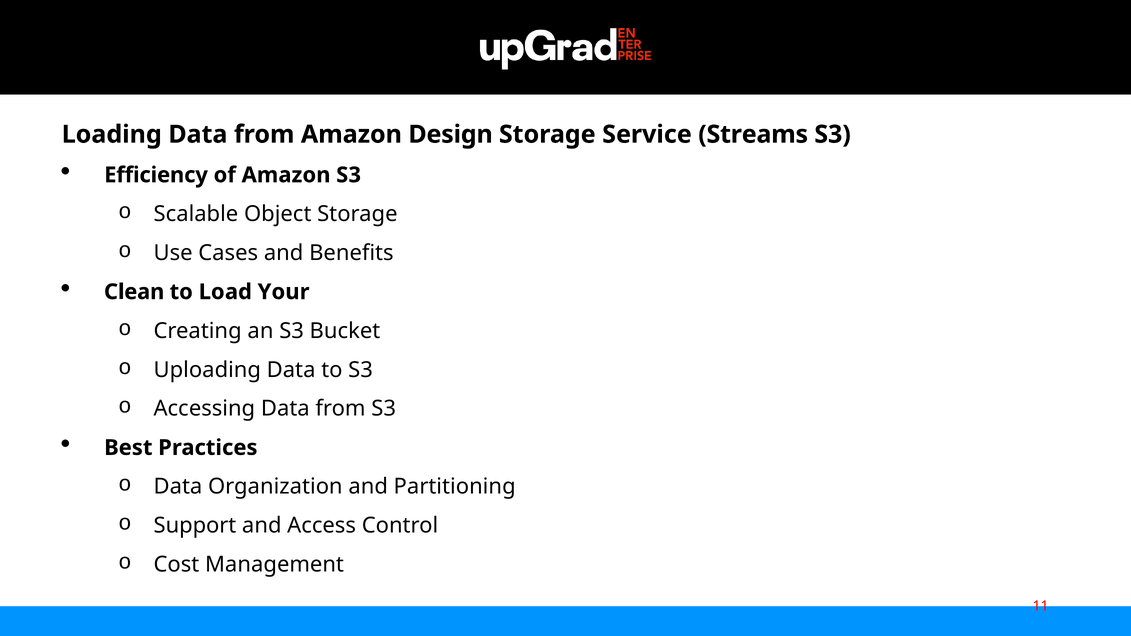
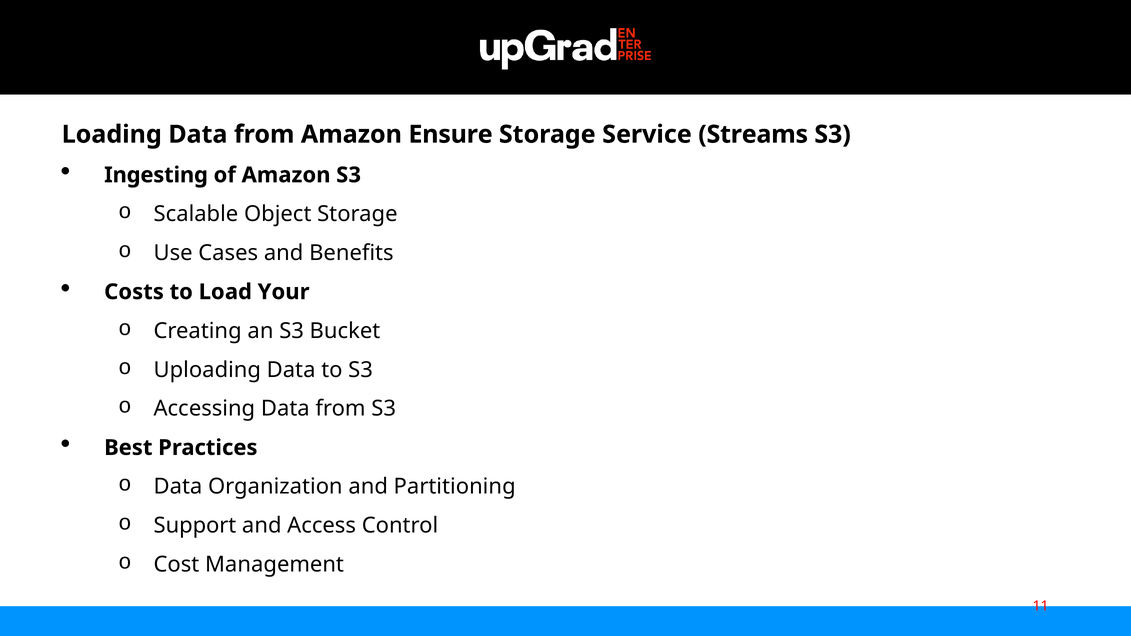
Design: Design -> Ensure
Efficiency: Efficiency -> Ingesting
Clean: Clean -> Costs
